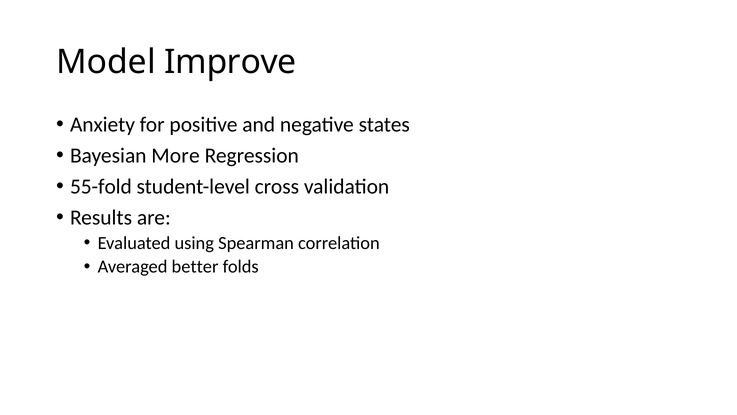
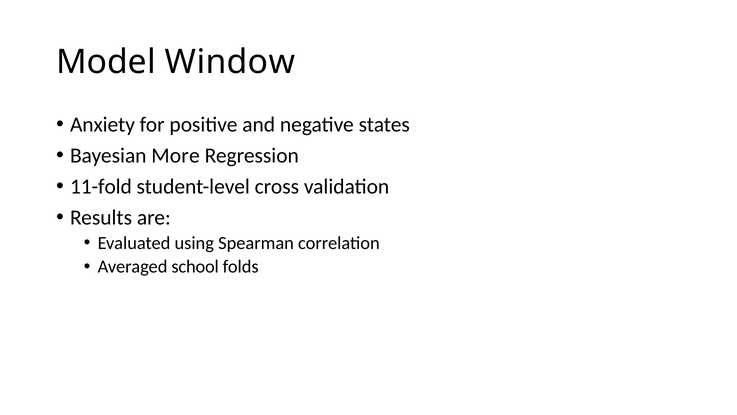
Improve: Improve -> Window
55-fold: 55-fold -> 11-fold
better: better -> school
